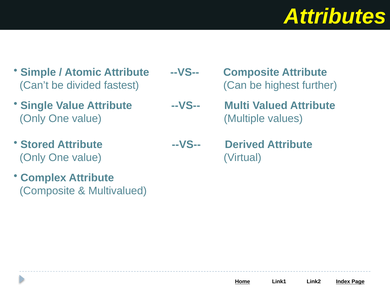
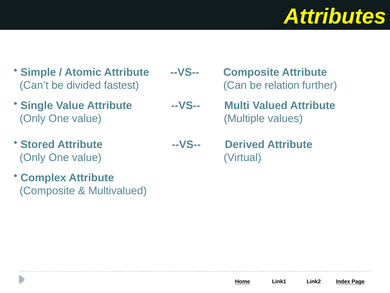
highest: highest -> relation
